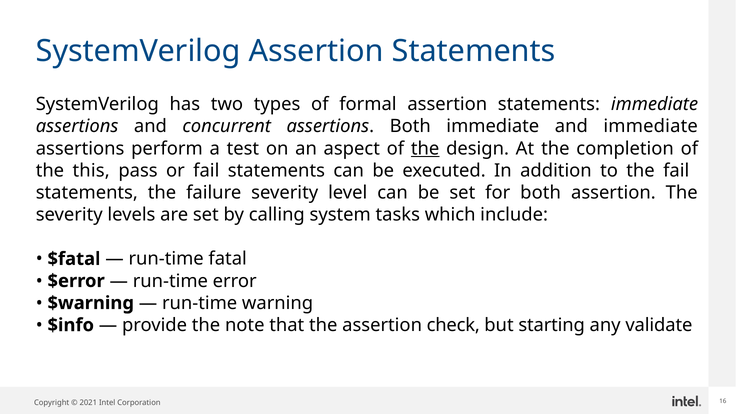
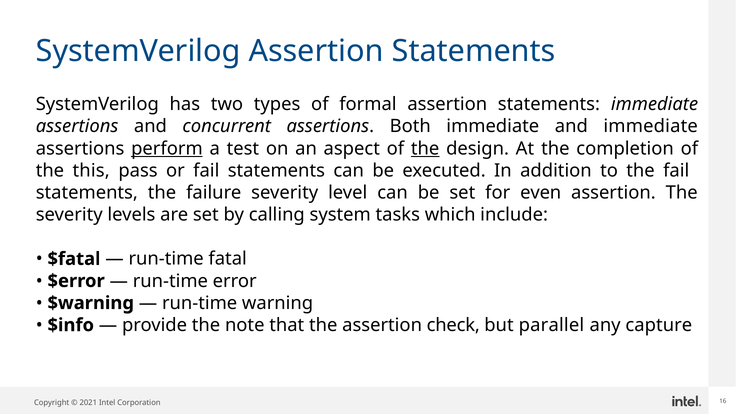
perform underline: none -> present
for both: both -> even
starting: starting -> parallel
validate: validate -> capture
